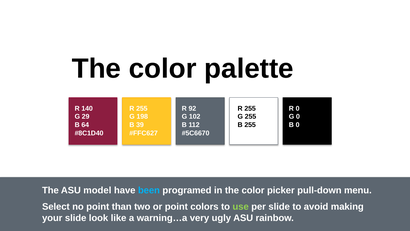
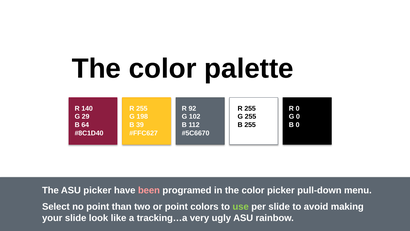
ASU model: model -> picker
been colour: light blue -> pink
warning…a: warning…a -> tracking…a
